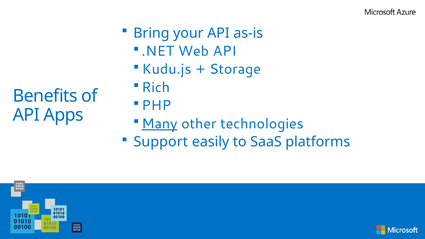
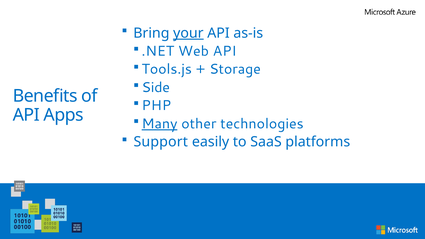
your underline: none -> present
Kudu.js: Kudu.js -> Tools.js
Rich: Rich -> Side
